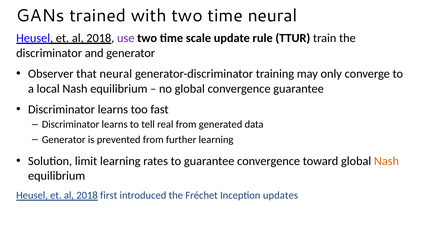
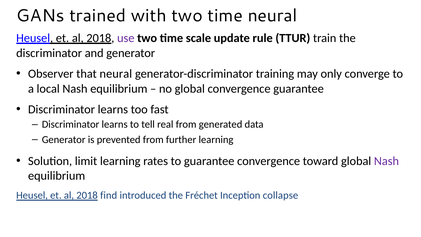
Nash at (386, 161) colour: orange -> purple
first: first -> find
updates: updates -> collapse
